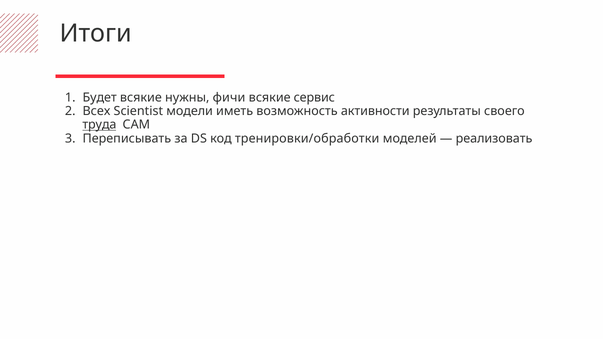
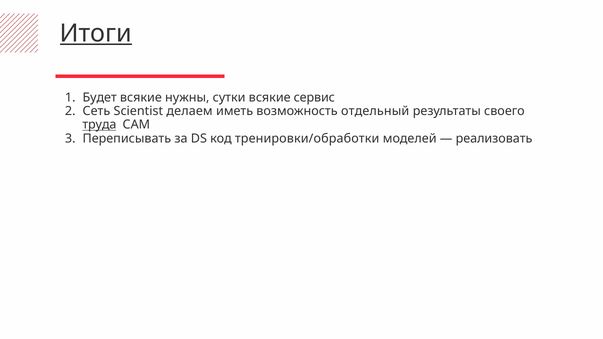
Итоги underline: none -> present
фичи: фичи -> сутки
Всех: Всех -> Сеть
модели: модели -> делаем
активности: активности -> отдельный
